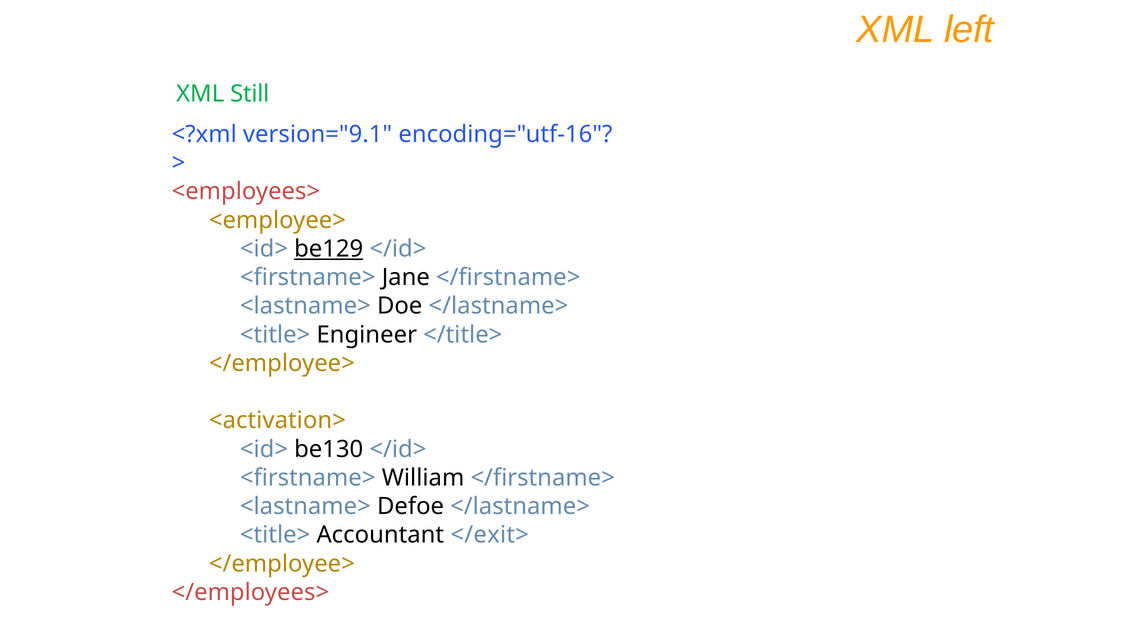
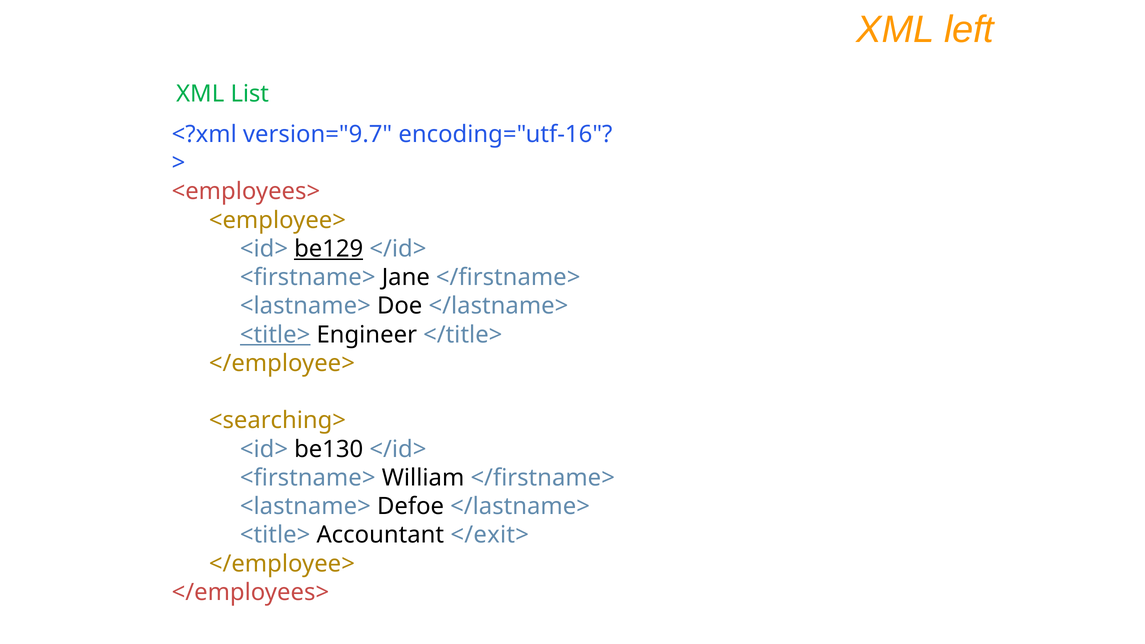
Still: Still -> List
version="9.1: version="9.1 -> version="9.7
<title> at (275, 335) underline: none -> present
<activation>: <activation> -> <searching>
